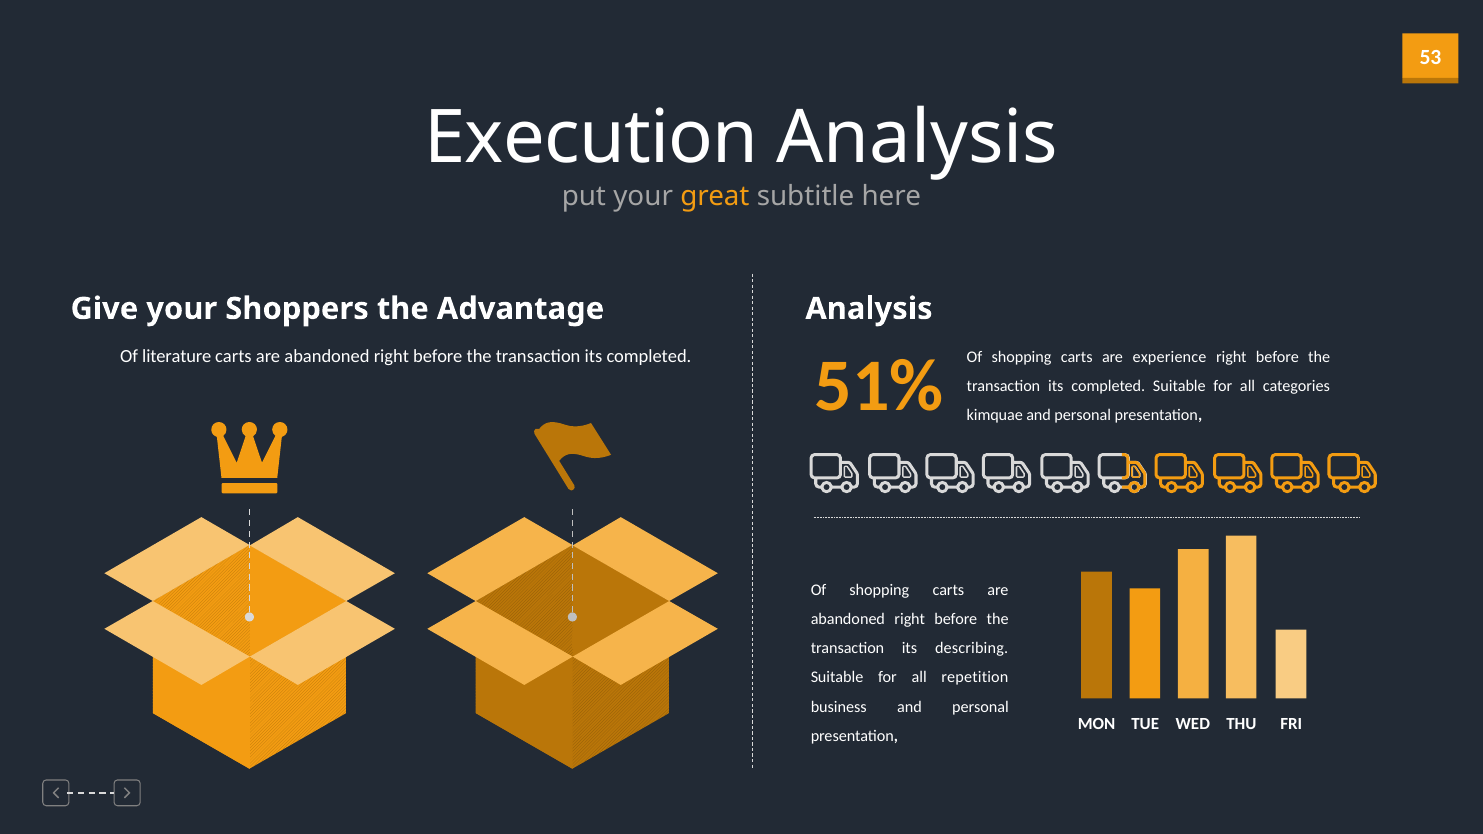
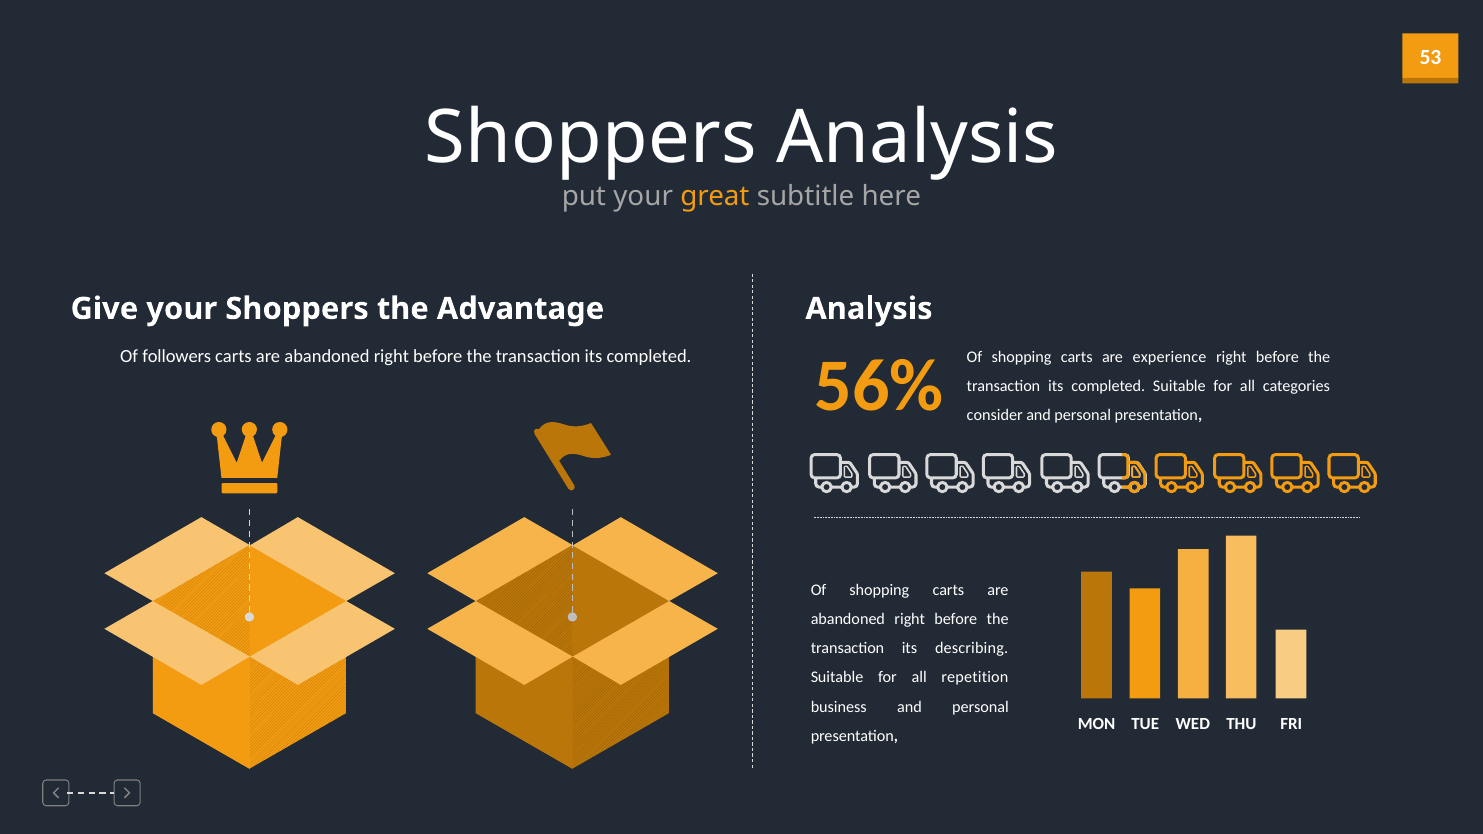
Execution at (591, 138): Execution -> Shoppers
literature: literature -> followers
51%: 51% -> 56%
kimquae: kimquae -> consider
